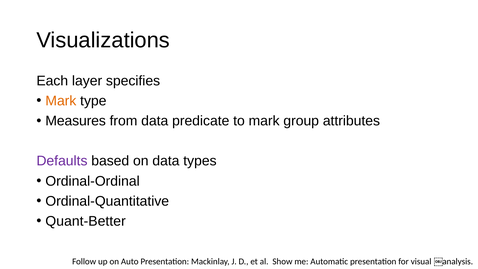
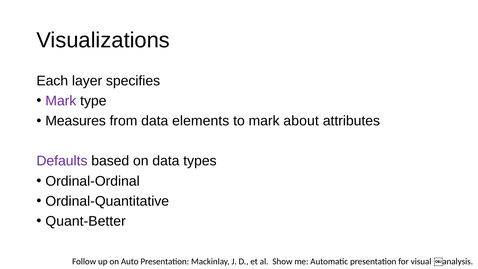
Mark at (61, 101) colour: orange -> purple
predicate: predicate -> elements
group: group -> about
